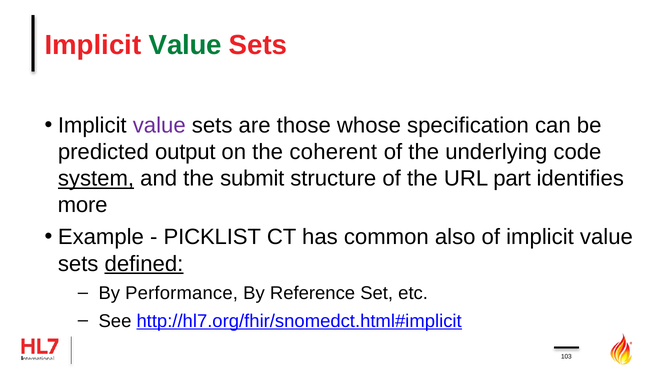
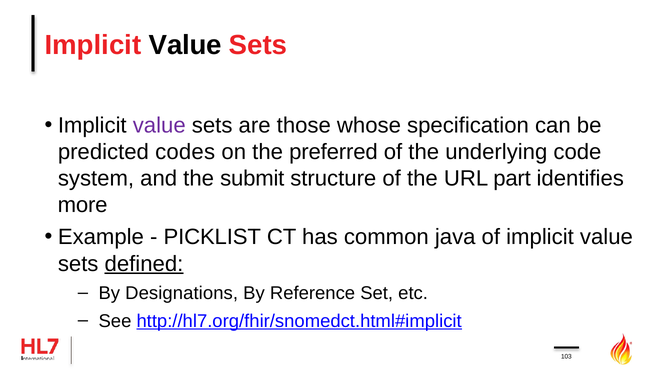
Value at (185, 45) colour: green -> black
output: output -> codes
coherent: coherent -> preferred
system underline: present -> none
also: also -> java
Performance: Performance -> Designations
